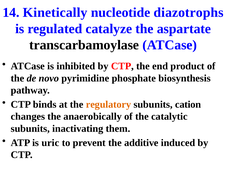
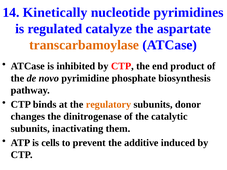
diazotrophs: diazotrophs -> pyrimidines
transcarbamoylase colour: black -> orange
cation: cation -> donor
anaerobically: anaerobically -> dinitrogenase
uric: uric -> cells
